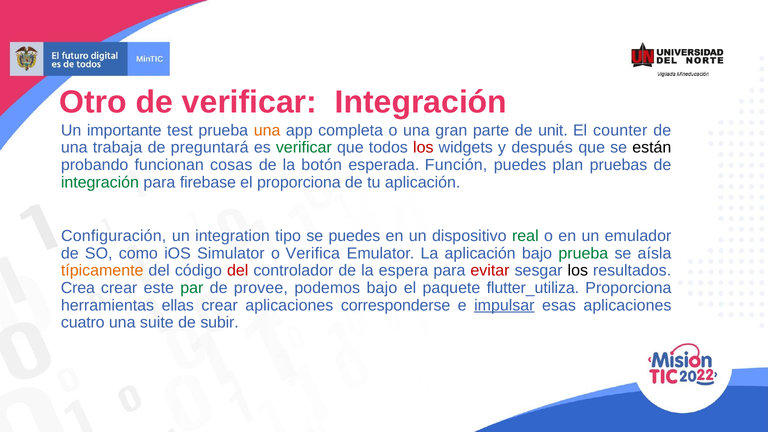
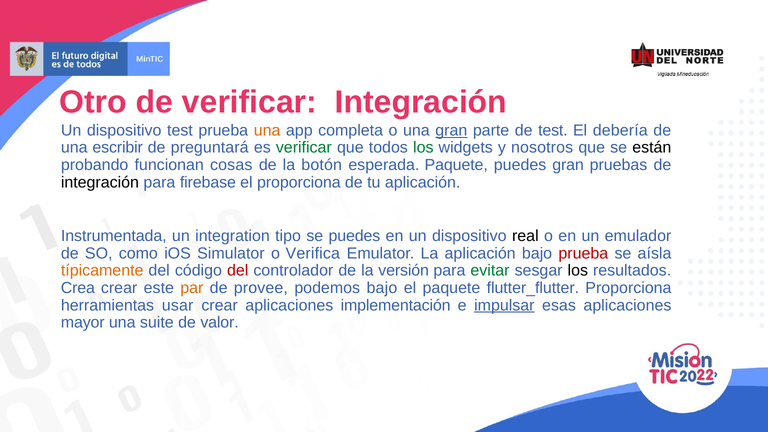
importante at (124, 130): importante -> dispositivo
gran at (451, 130) underline: none -> present
de unit: unit -> test
counter: counter -> debería
trabaja: trabaja -> escribir
los at (423, 148) colour: red -> green
después: después -> nosotros
esperada Función: Función -> Paquete
puedes plan: plan -> gran
integración at (100, 182) colour: green -> black
Configuración: Configuración -> Instrumentada
real colour: green -> black
prueba at (583, 253) colour: green -> red
espera: espera -> versión
evitar colour: red -> green
par colour: green -> orange
flutter_utiliza: flutter_utiliza -> flutter_flutter
ellas: ellas -> usar
corresponderse: corresponderse -> implementación
cuatro: cuatro -> mayor
subir: subir -> valor
